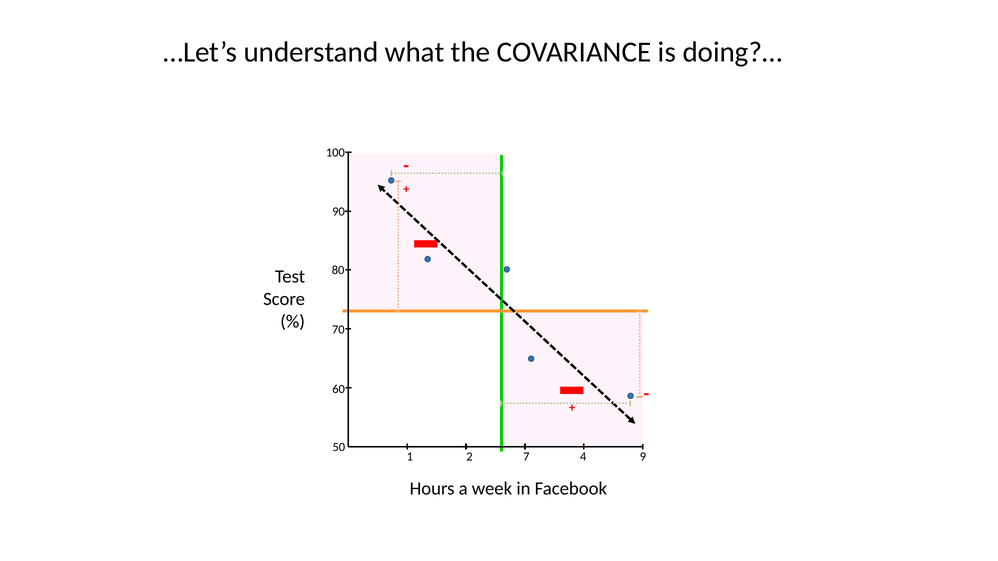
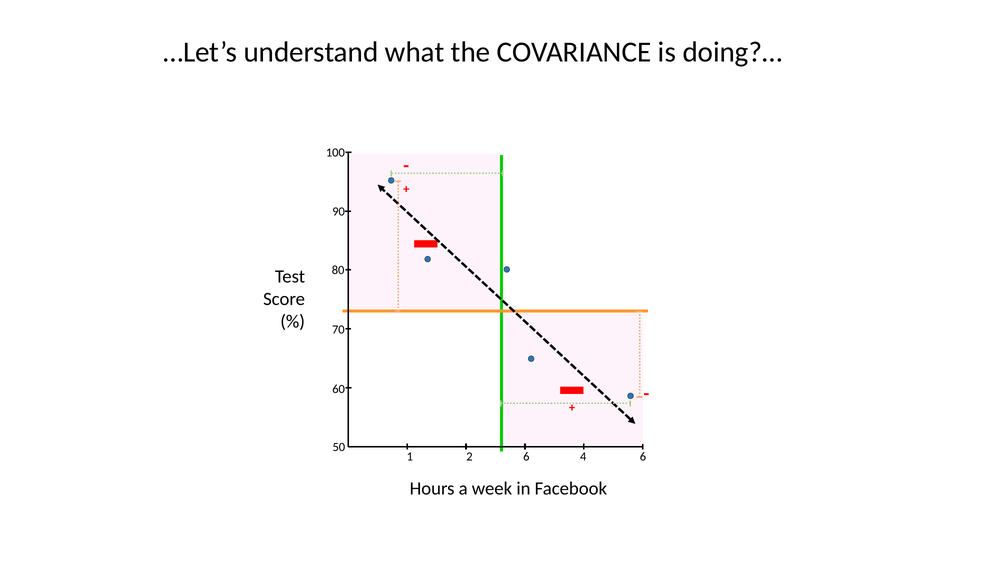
2 7: 7 -> 6
4 9: 9 -> 6
